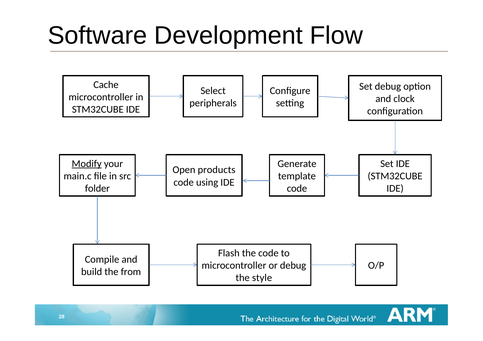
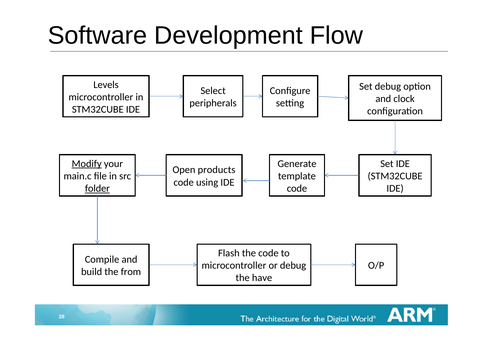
Cache: Cache -> Levels
folder underline: none -> present
style: style -> have
